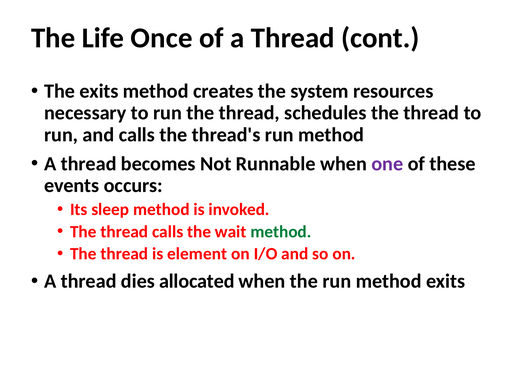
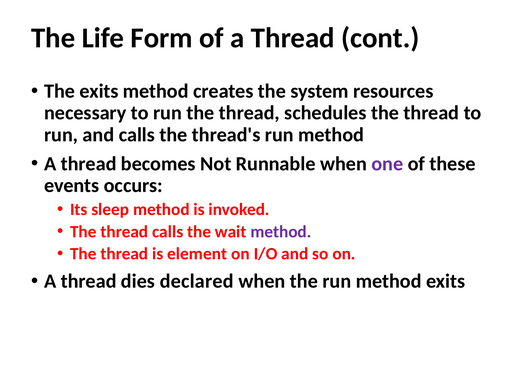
Once: Once -> Form
method at (281, 232) colour: green -> purple
allocated: allocated -> declared
